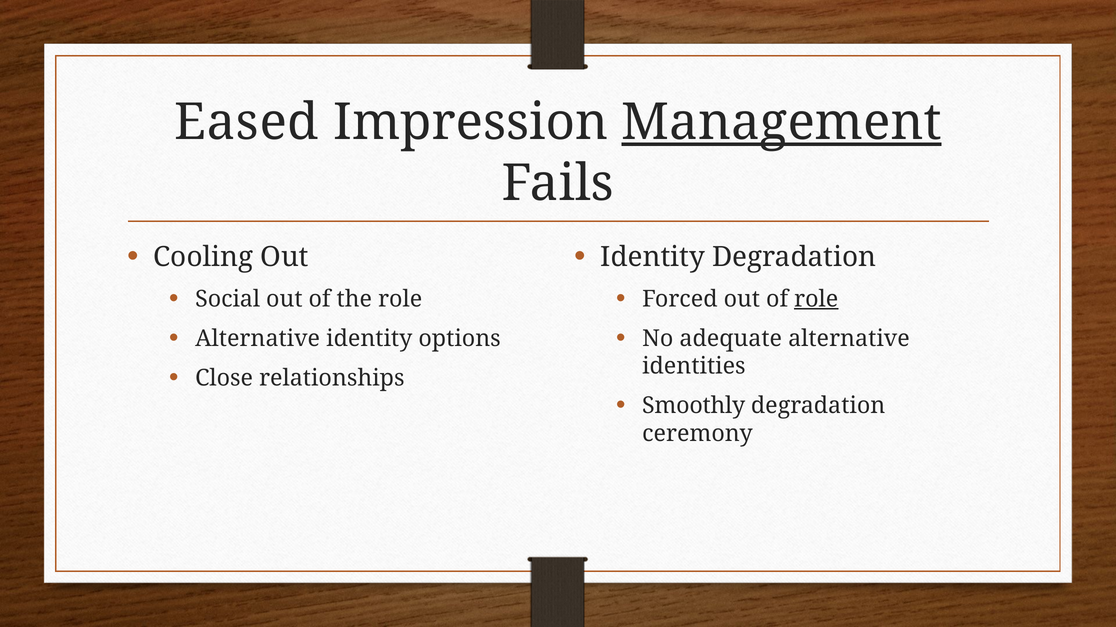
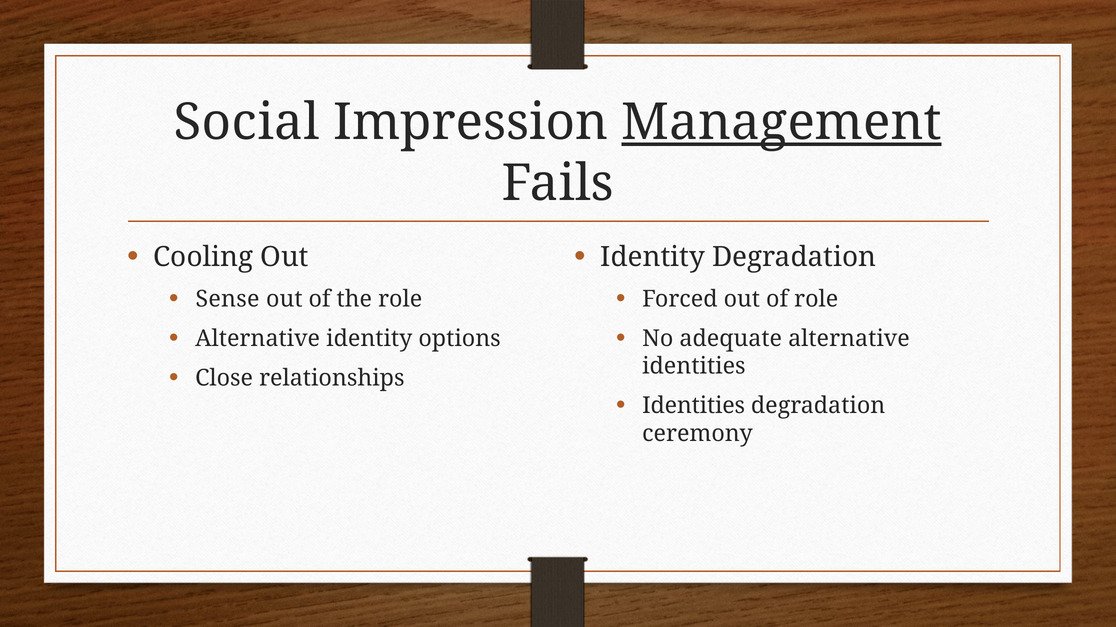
Eased: Eased -> Social
Social: Social -> Sense
role at (816, 299) underline: present -> none
Smoothly at (694, 406): Smoothly -> Identities
